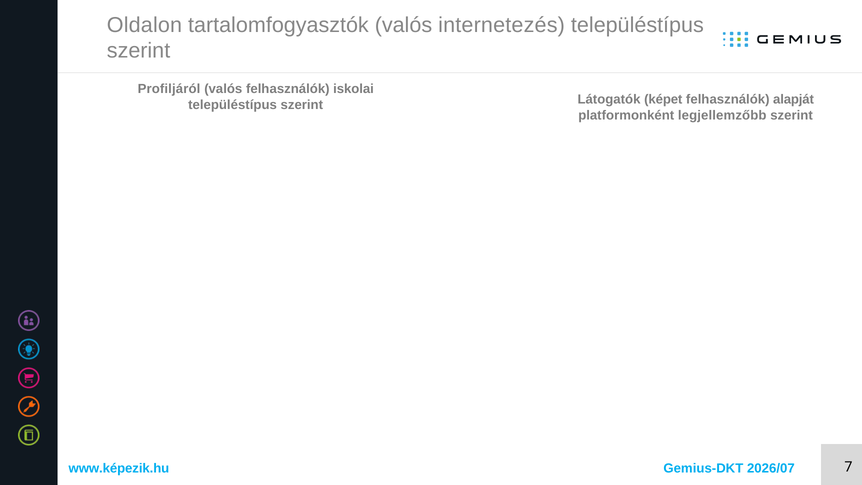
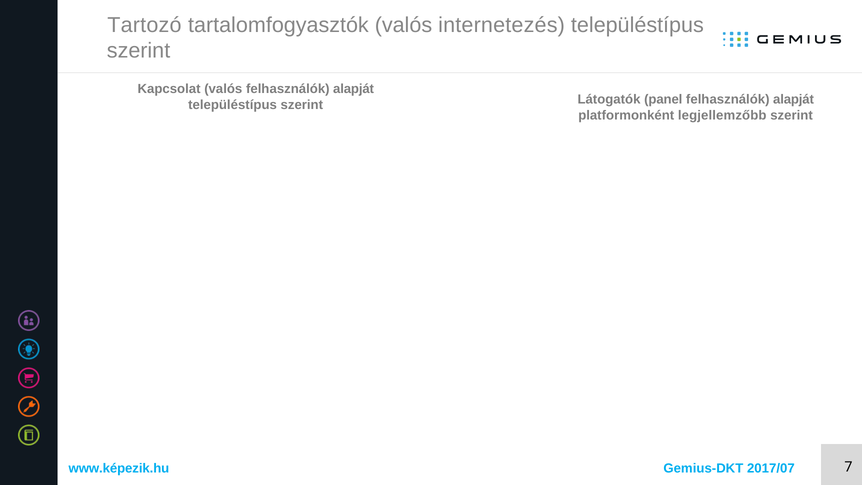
Oldalon: Oldalon -> Tartozó
Profiljáról: Profiljáról -> Kapcsolat
valós felhasználók iskolai: iskolai -> alapját
képet: képet -> panel
2026/07: 2026/07 -> 2017/07
